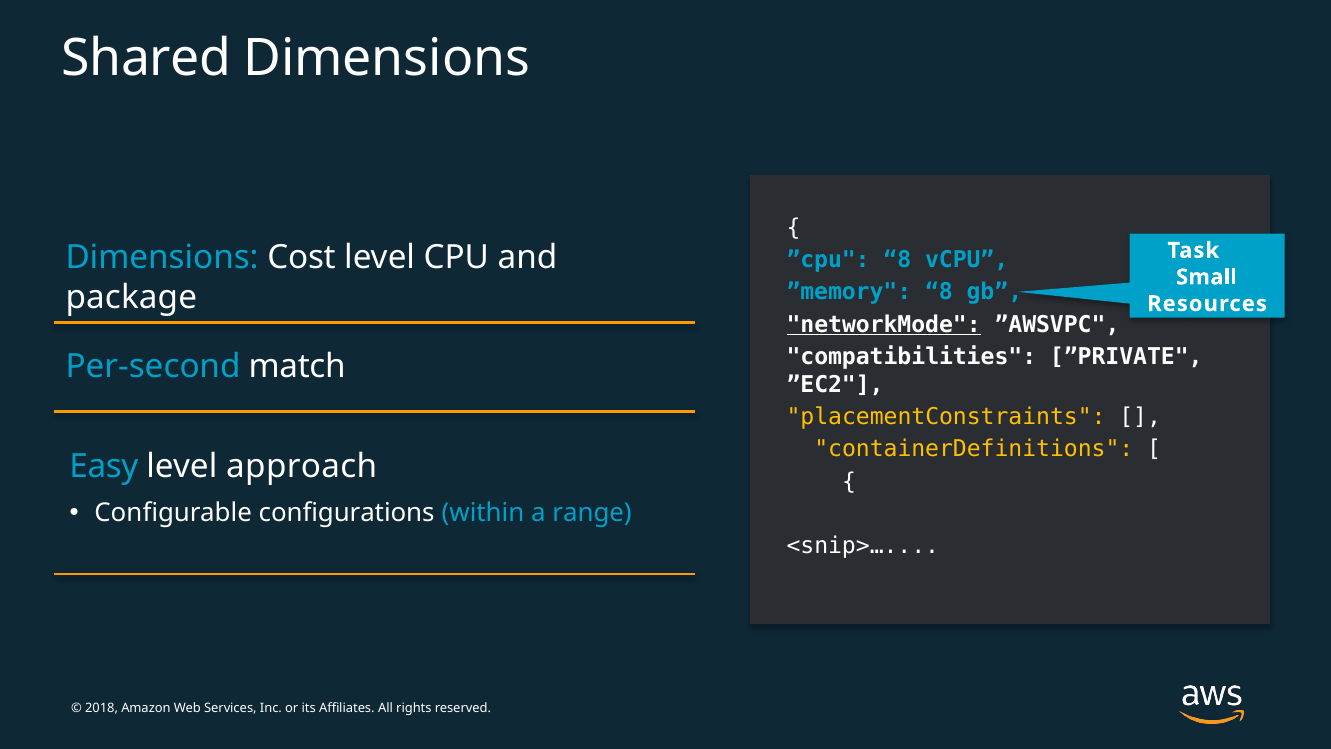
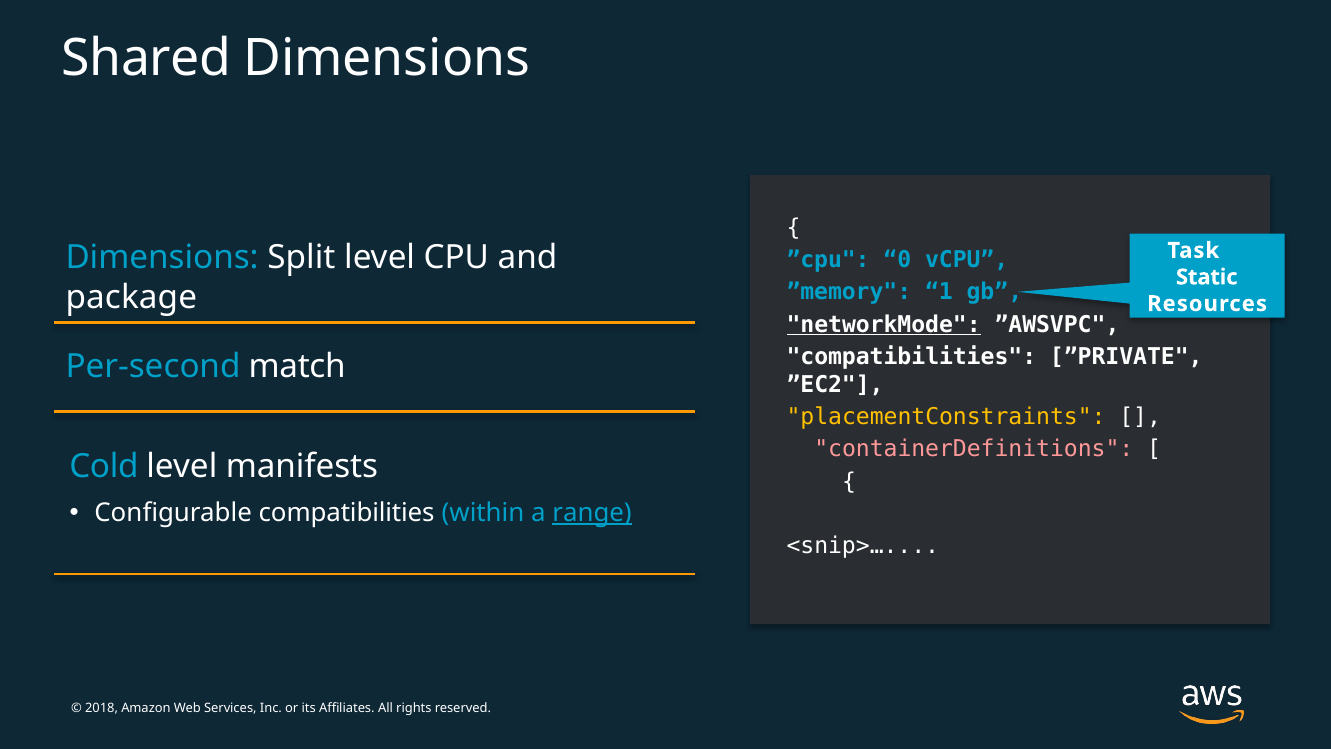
Cost: Cost -> Split
”cpu 8: 8 -> 0
Small: Small -> Static
”memory 8: 8 -> 1
containerDefinitions colour: yellow -> pink
Easy: Easy -> Cold
approach: approach -> manifests
Configurable configurations: configurations -> compatibilities
range underline: none -> present
